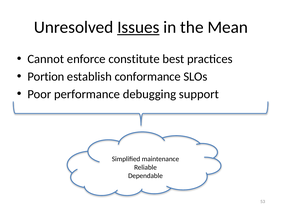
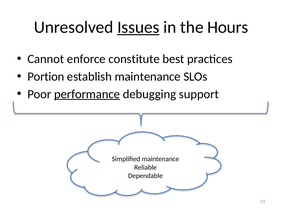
Mean: Mean -> Hours
establish conformance: conformance -> maintenance
performance underline: none -> present
